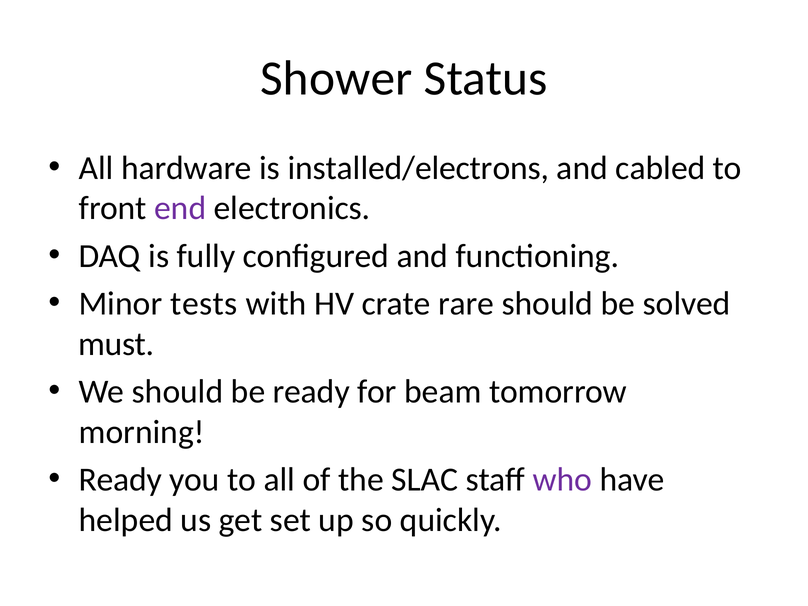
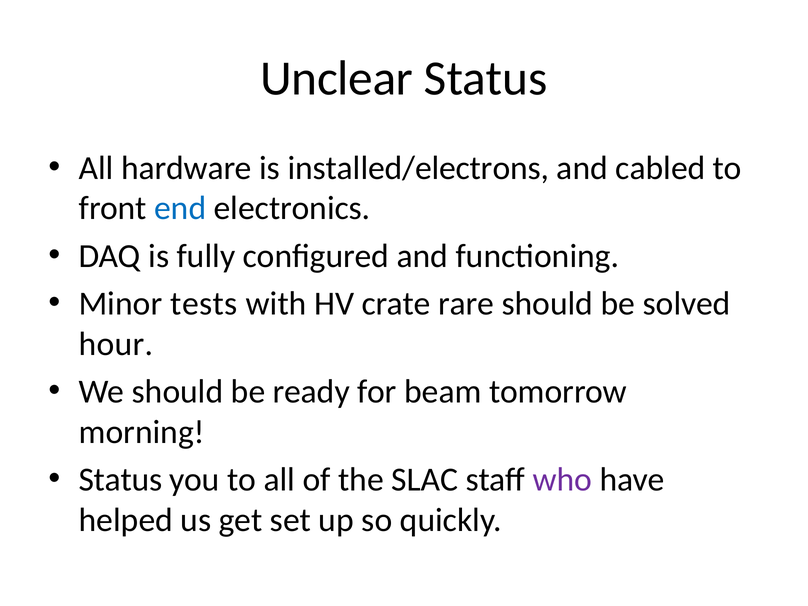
Shower: Shower -> Unclear
end colour: purple -> blue
must: must -> hour
Ready at (120, 480): Ready -> Status
